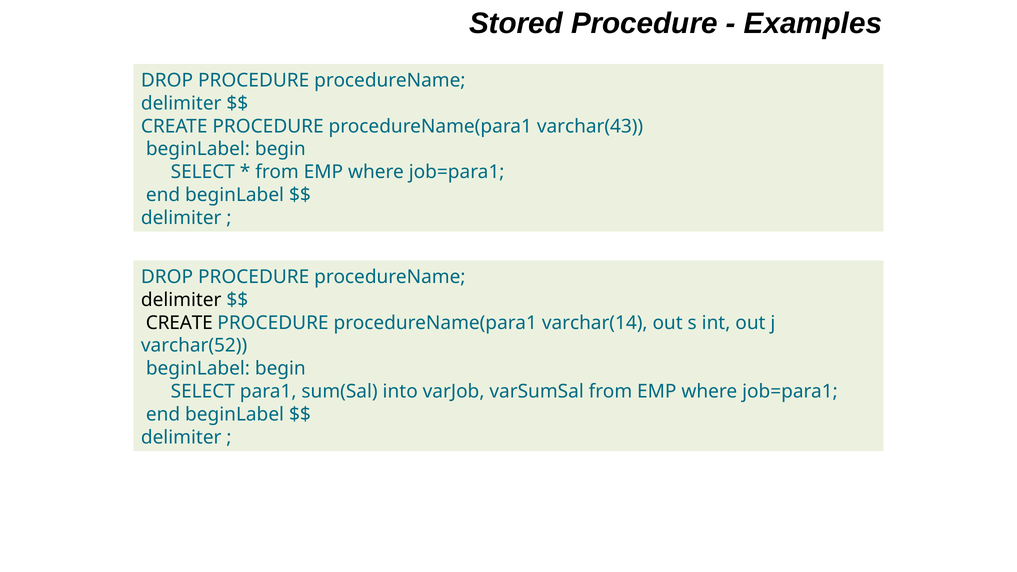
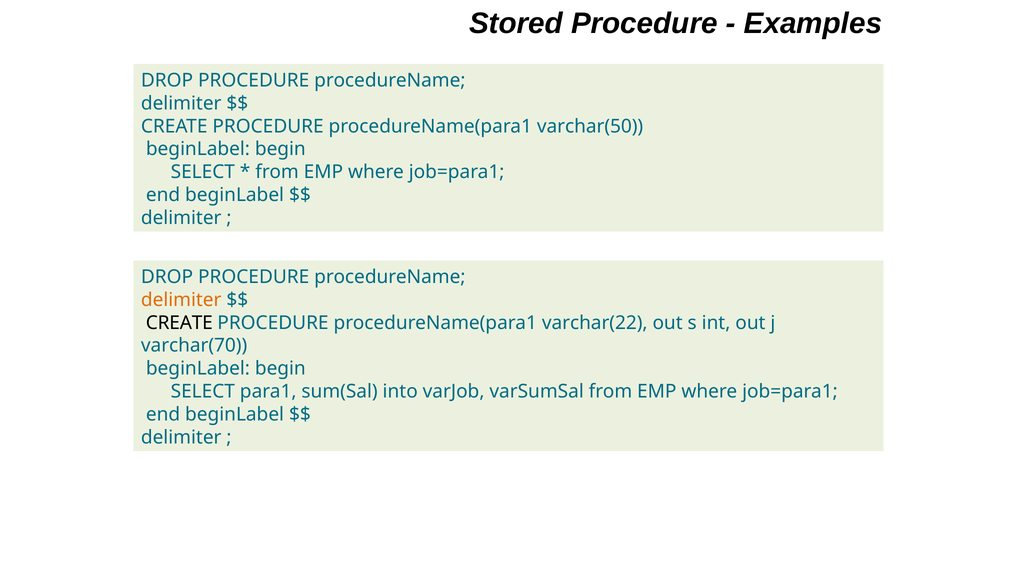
varchar(43: varchar(43 -> varchar(50
delimiter at (181, 300) colour: black -> orange
varchar(14: varchar(14 -> varchar(22
varchar(52: varchar(52 -> varchar(70
